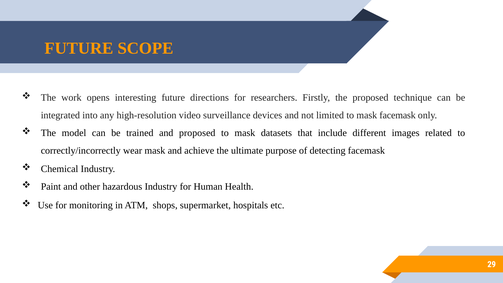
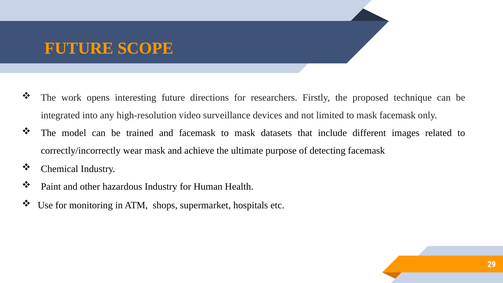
and proposed: proposed -> facemask
